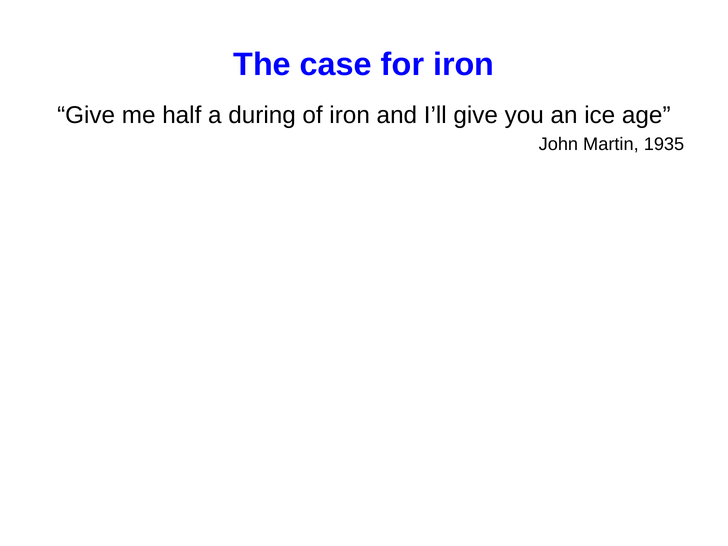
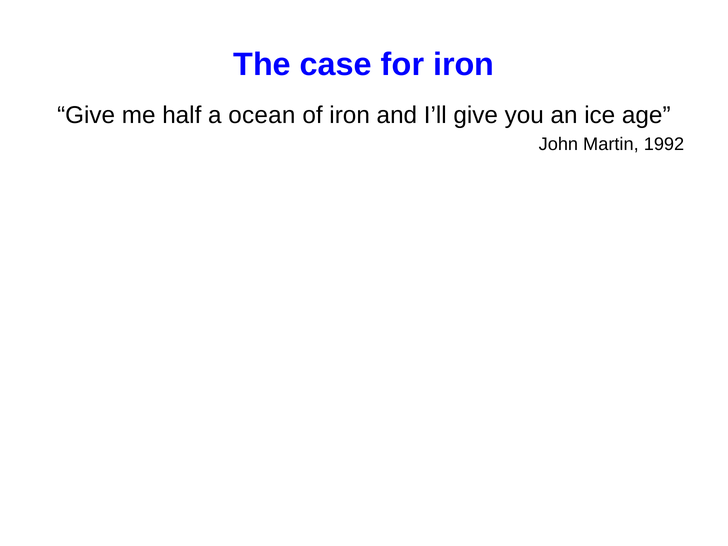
during: during -> ocean
1935: 1935 -> 1992
